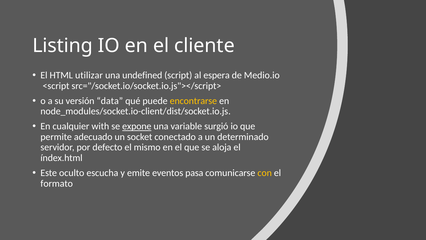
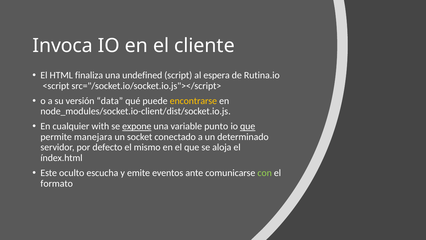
Listing: Listing -> Invoca
utilizar: utilizar -> finaliza
Medio.io: Medio.io -> Rutina.io
surgió: surgió -> punto
que at (248, 126) underline: none -> present
adecuado: adecuado -> manejara
pasa: pasa -> ante
con colour: yellow -> light green
